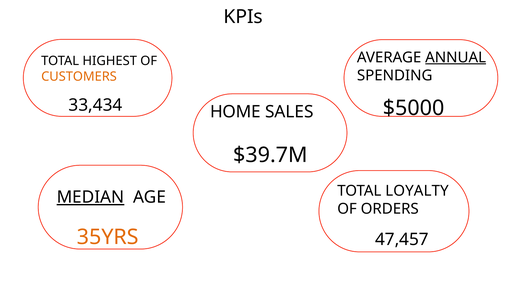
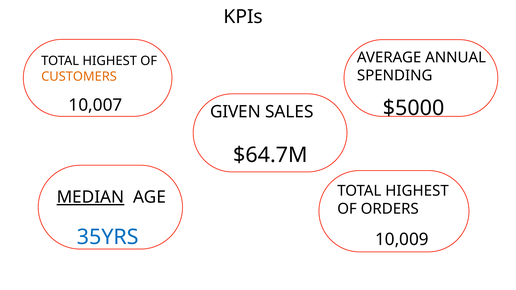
ANNUAL underline: present -> none
33,434: 33,434 -> 10,007
HOME: HOME -> GIVEN
$39.7M: $39.7M -> $64.7M
LOYALTY at (417, 191): LOYALTY -> HIGHEST
35YRS colour: orange -> blue
47,457: 47,457 -> 10,009
